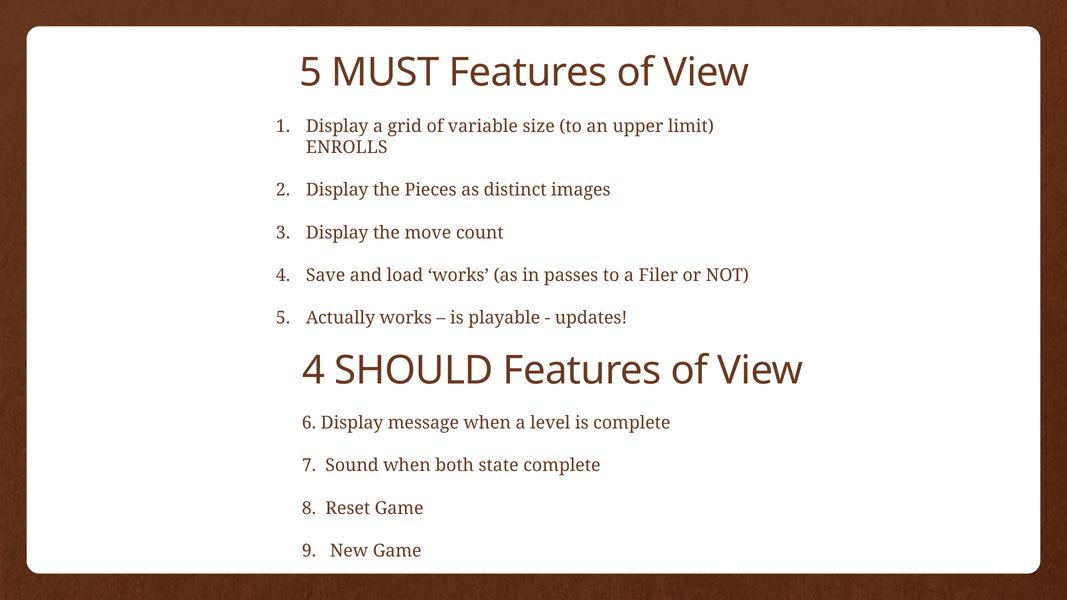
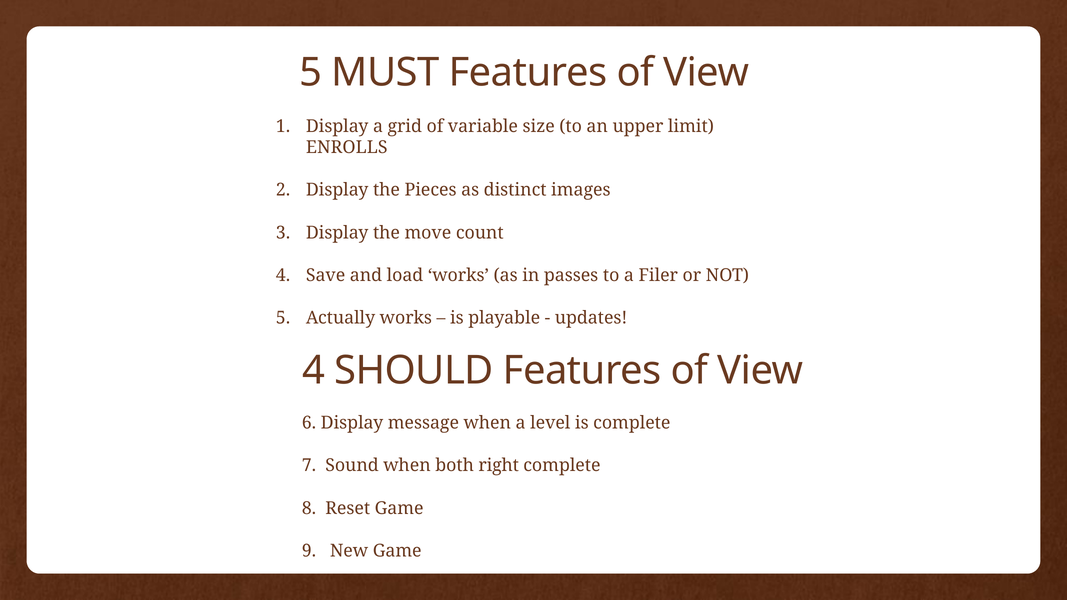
state: state -> right
